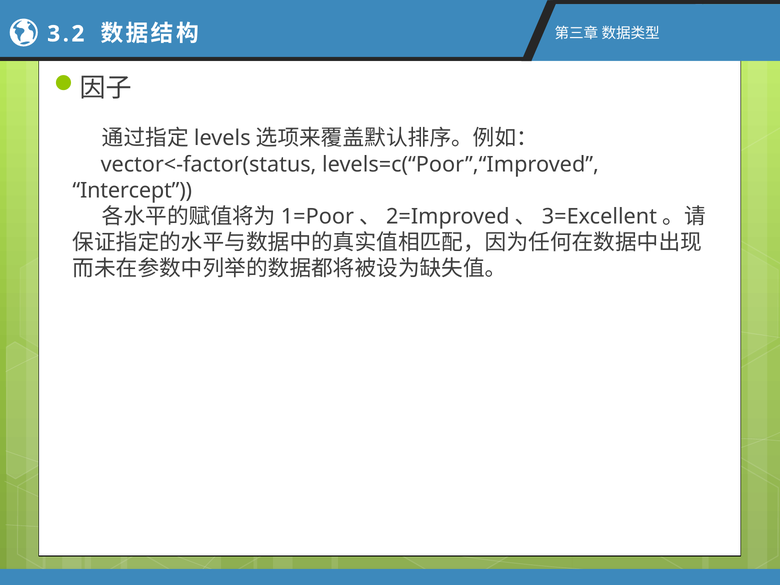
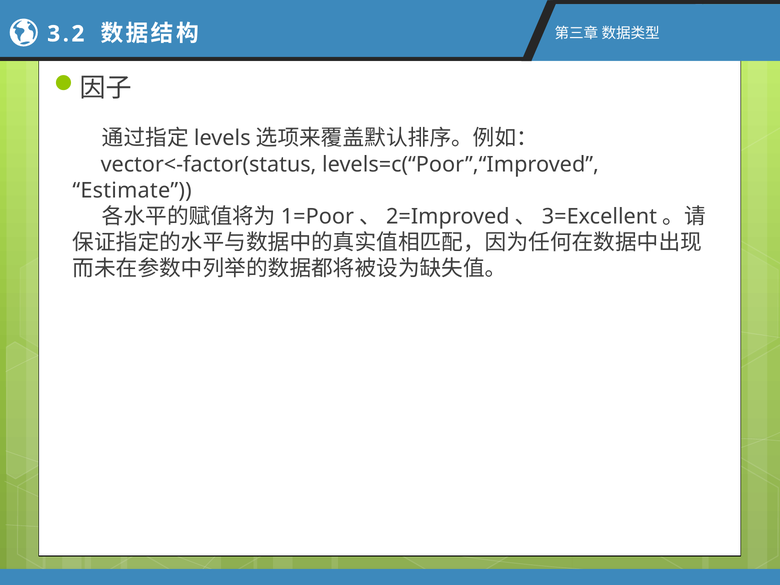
Intercept: Intercept -> Estimate
